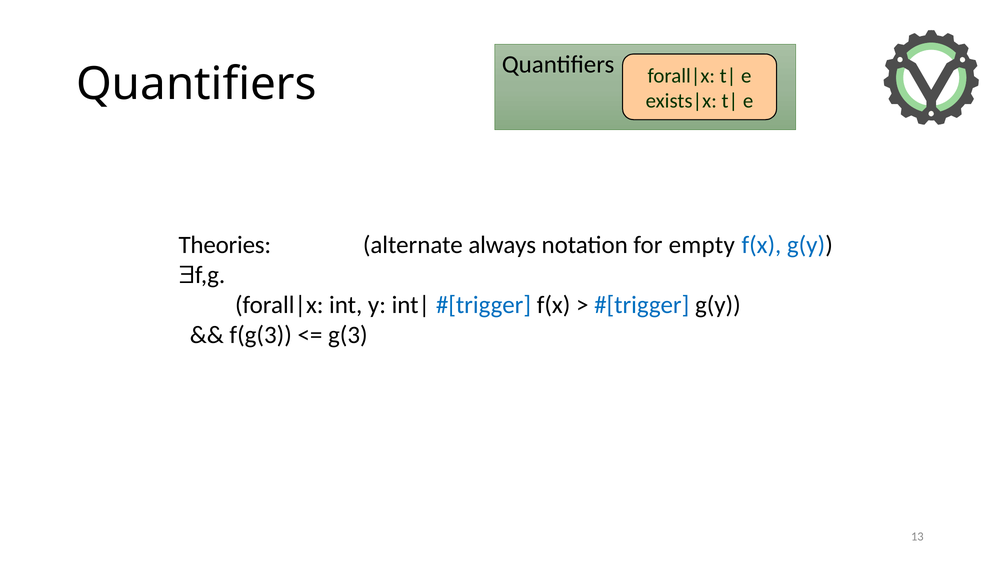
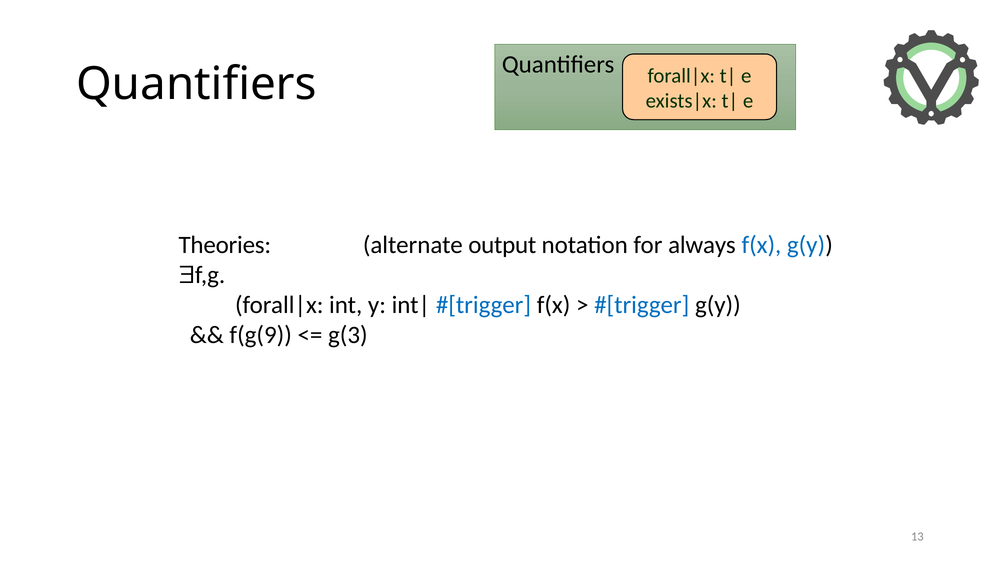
always: always -> output
empty: empty -> always
f(g(3: f(g(3 -> f(g(9
